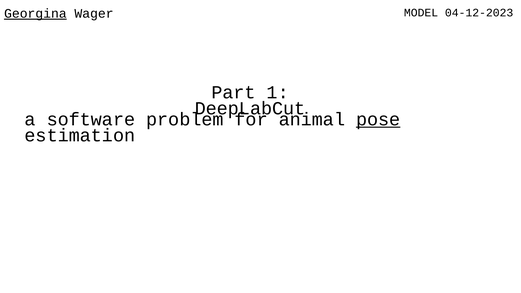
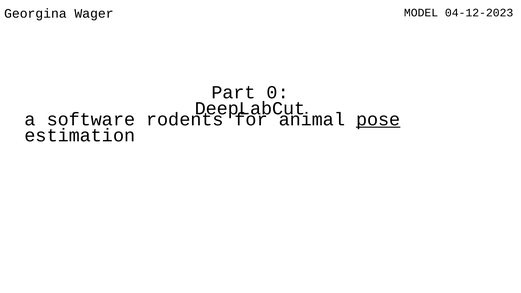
Georgina underline: present -> none
1: 1 -> 0
problem: problem -> rodents
